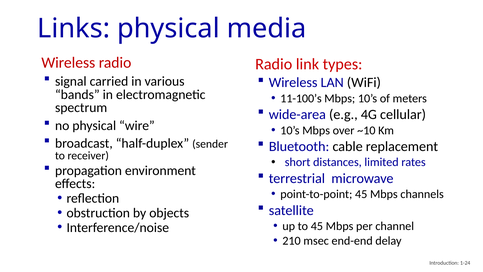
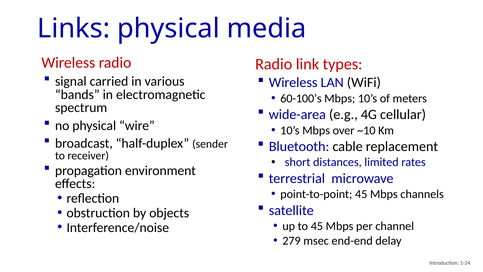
11-100’s: 11-100’s -> 60-100’s
210: 210 -> 279
